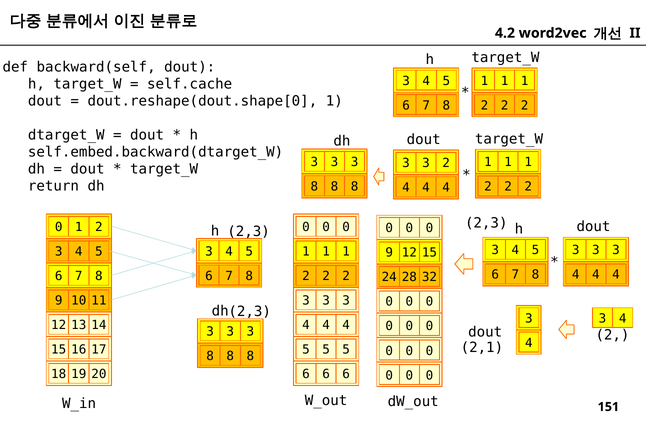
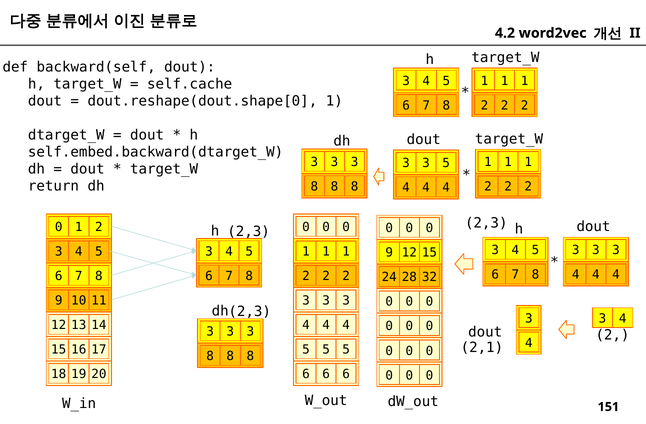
3 2: 2 -> 5
